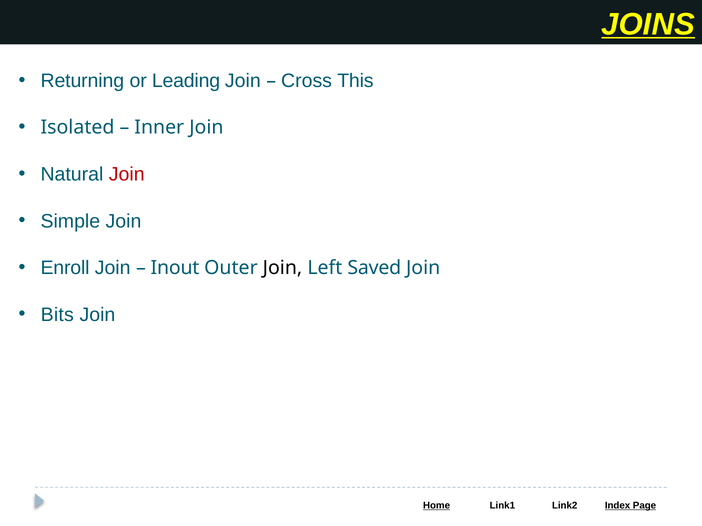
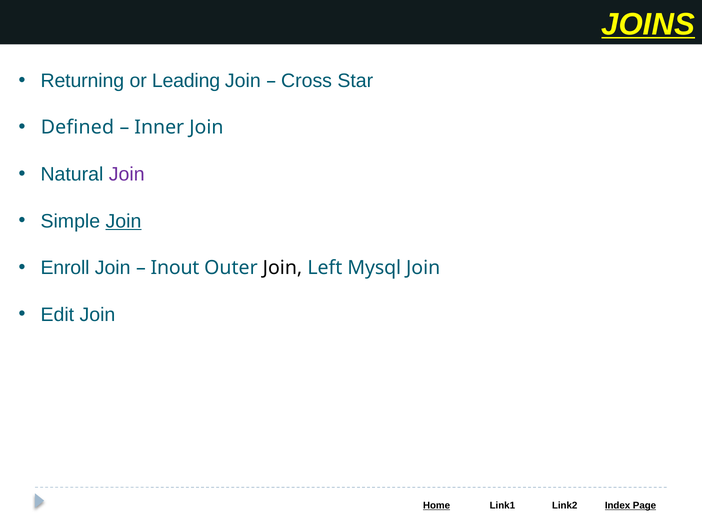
This: This -> Star
Isolated: Isolated -> Defined
Join at (127, 175) colour: red -> purple
Join at (123, 221) underline: none -> present
Saved: Saved -> Mysql
Bits: Bits -> Edit
